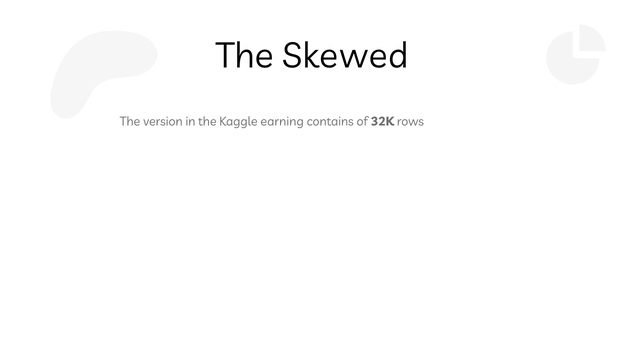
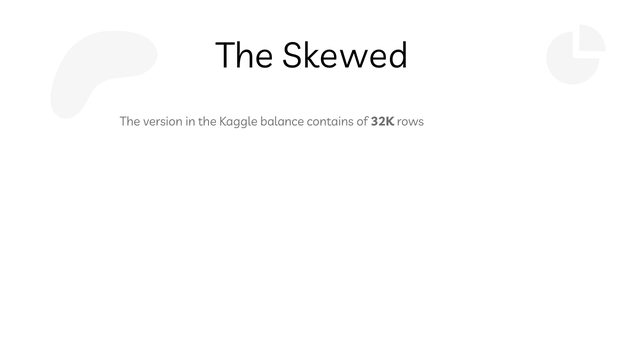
earning: earning -> balance
